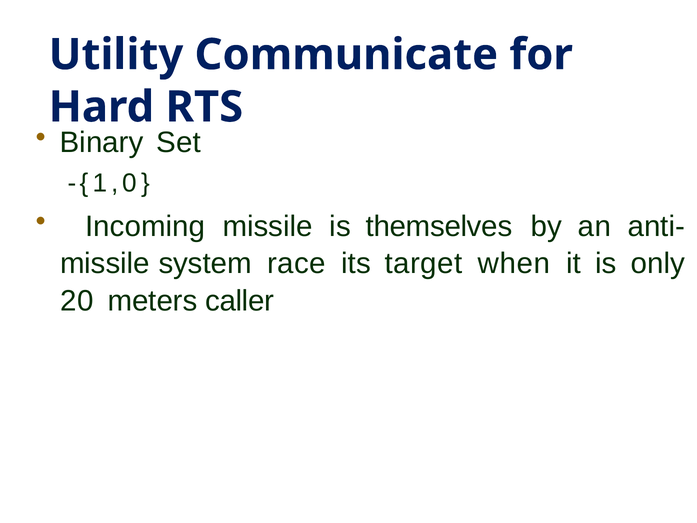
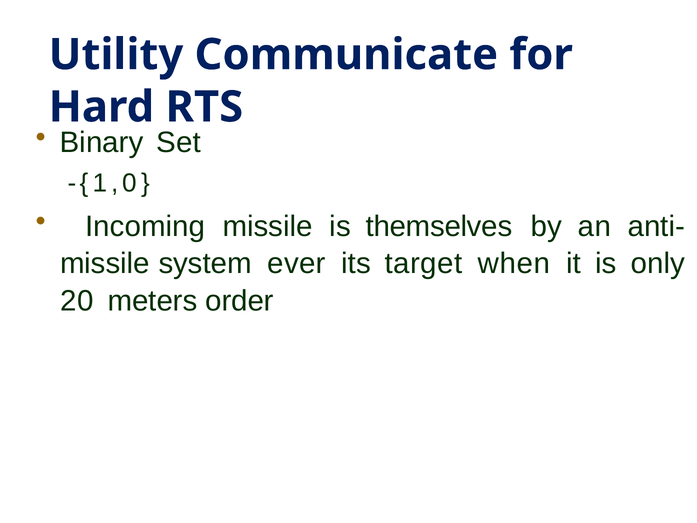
race: race -> ever
caller: caller -> order
